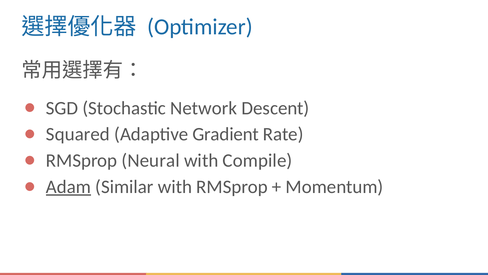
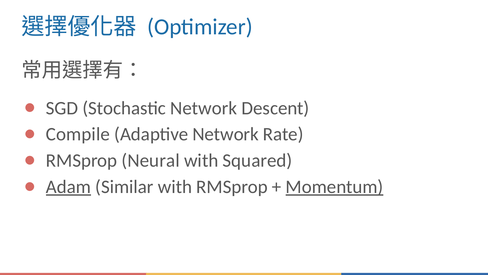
Squared: Squared -> Compile
Adaptive Gradient: Gradient -> Network
Compile: Compile -> Squared
Momentum underline: none -> present
